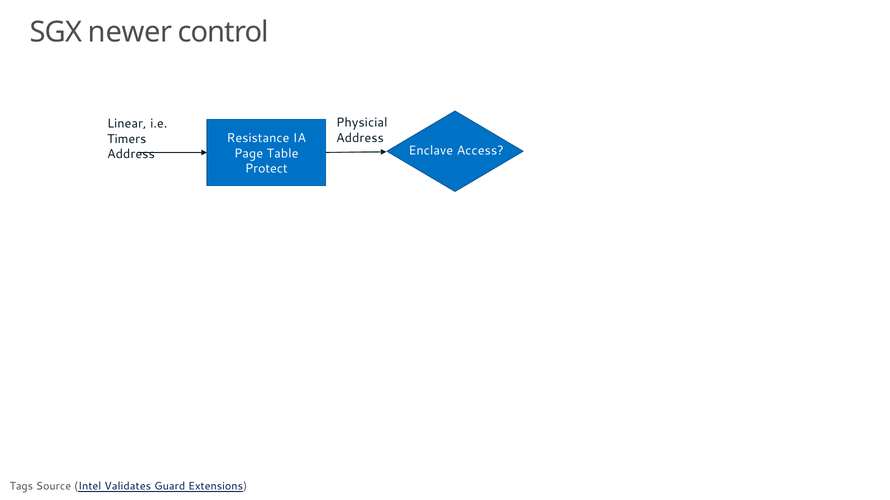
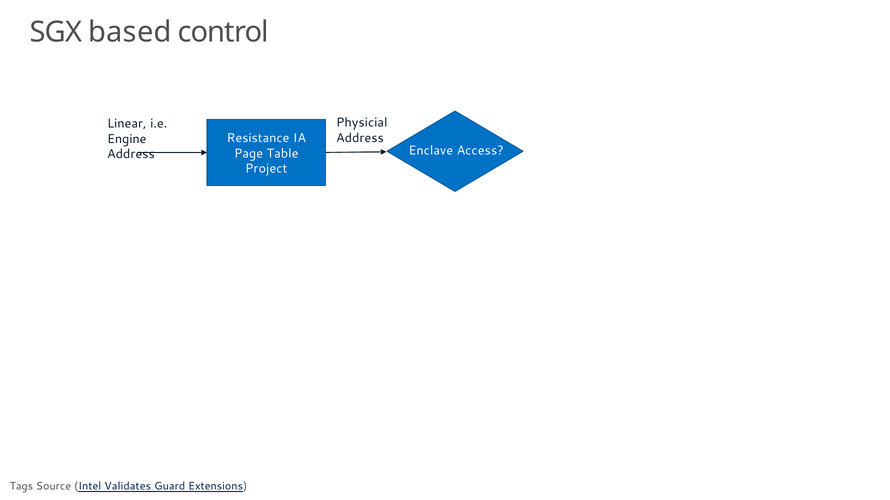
newer: newer -> based
Timers: Timers -> Engine
Protect: Protect -> Project
